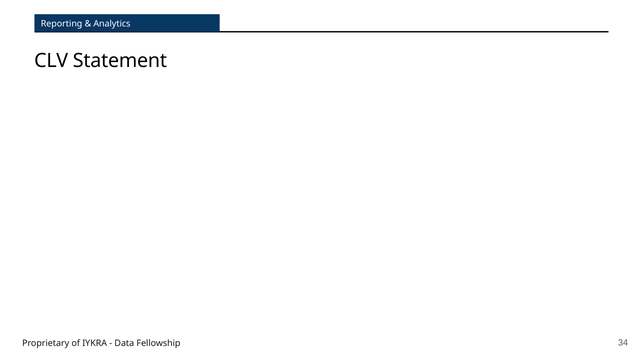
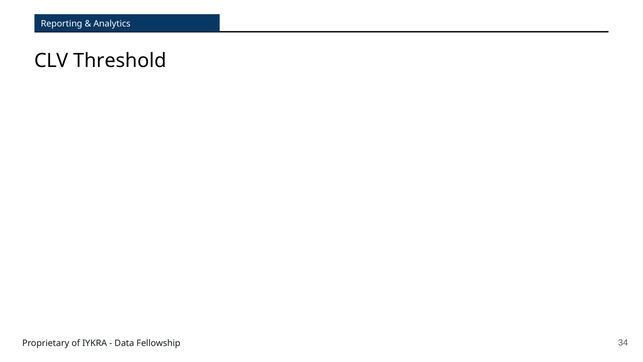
Statement: Statement -> Threshold
